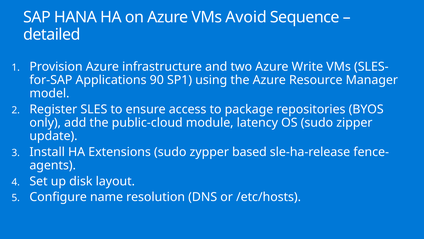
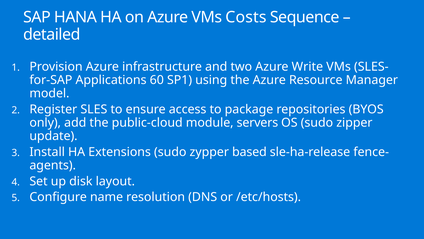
Avoid: Avoid -> Costs
90: 90 -> 60
latency: latency -> servers
